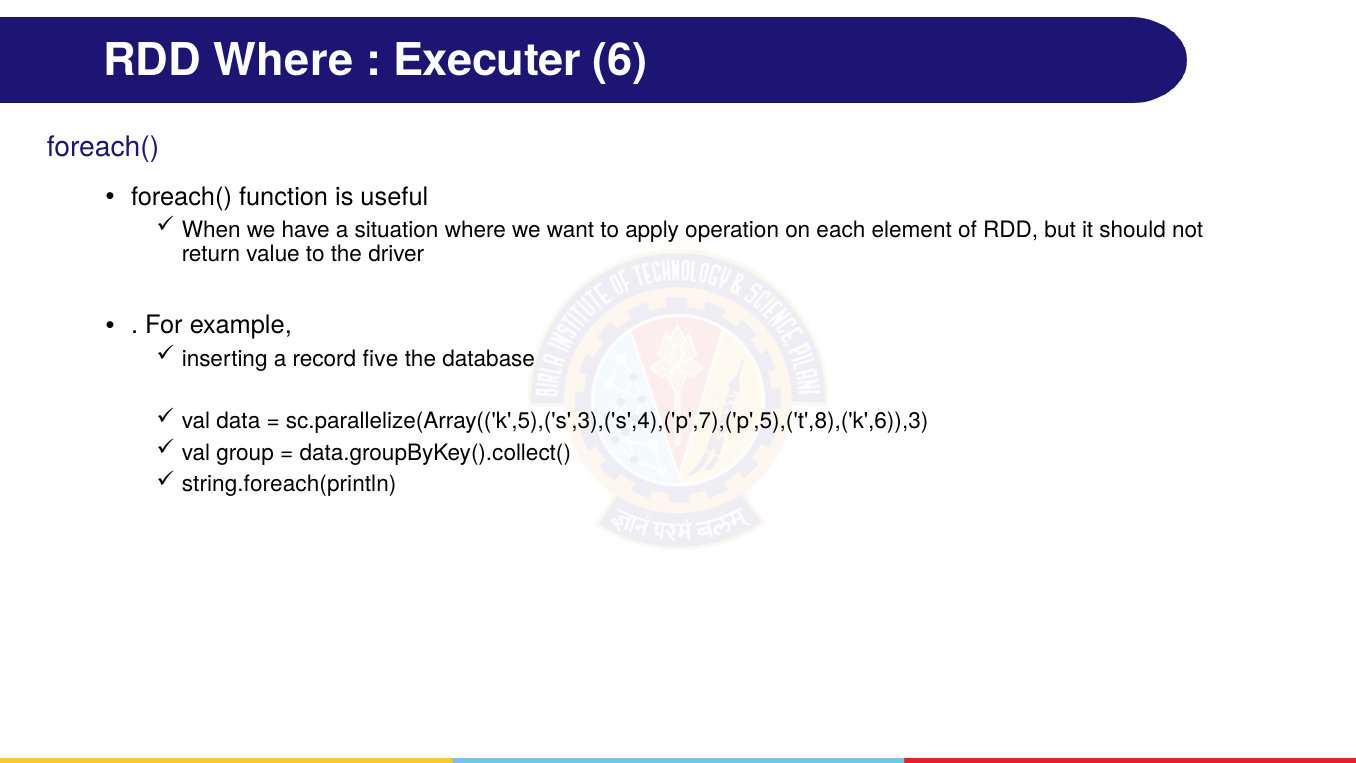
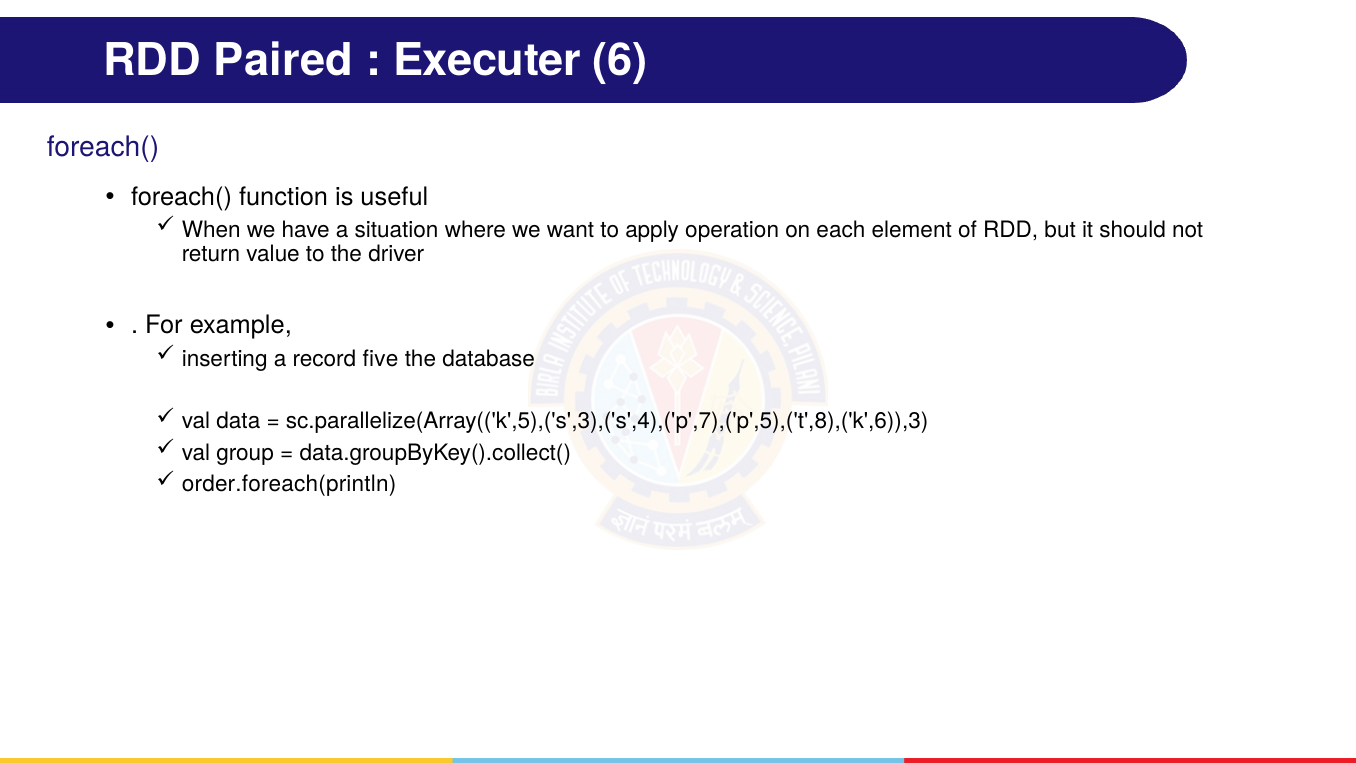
RDD Where: Where -> Paired
string.foreach(println: string.foreach(println -> order.foreach(println
